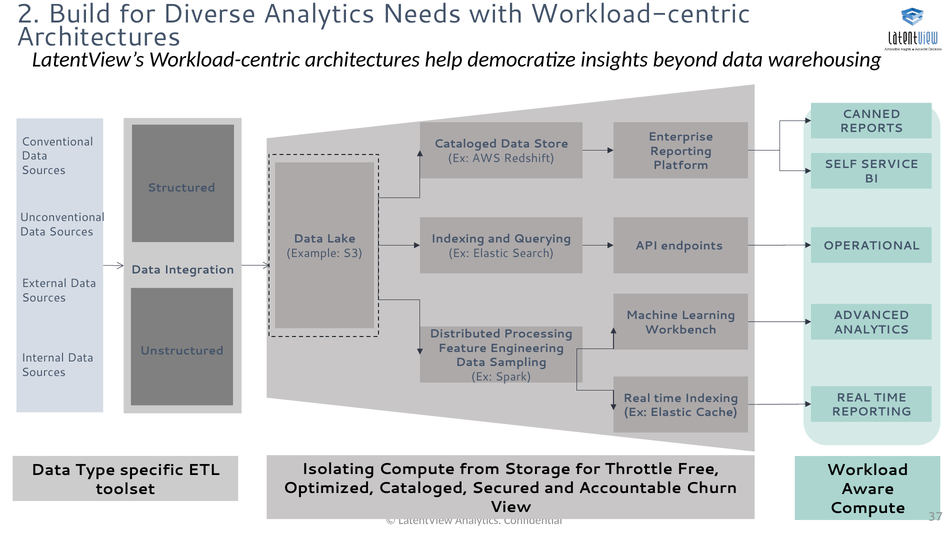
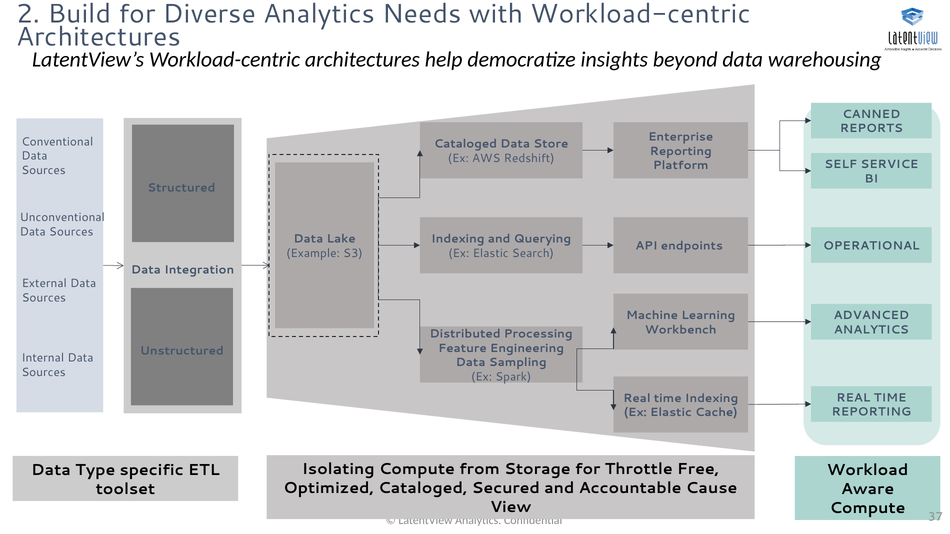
Churn: Churn -> Cause
